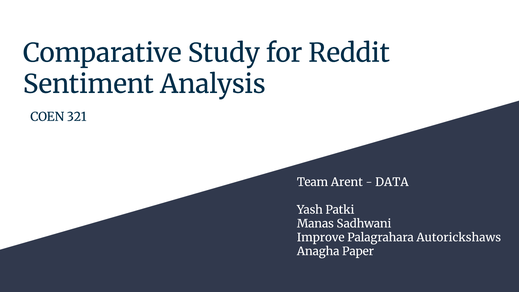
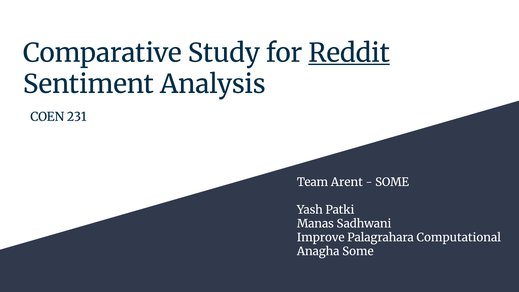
Reddit underline: none -> present
321: 321 -> 231
DATA at (392, 182): DATA -> SOME
Autorickshaws: Autorickshaws -> Computational
Anagha Paper: Paper -> Some
